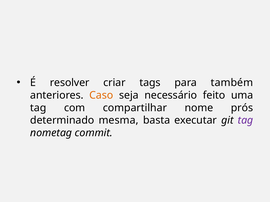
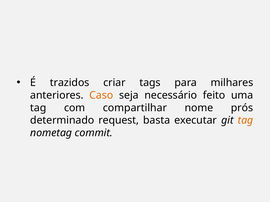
resolver: resolver -> trazidos
também: também -> milhares
mesma: mesma -> request
tag at (246, 121) colour: purple -> orange
